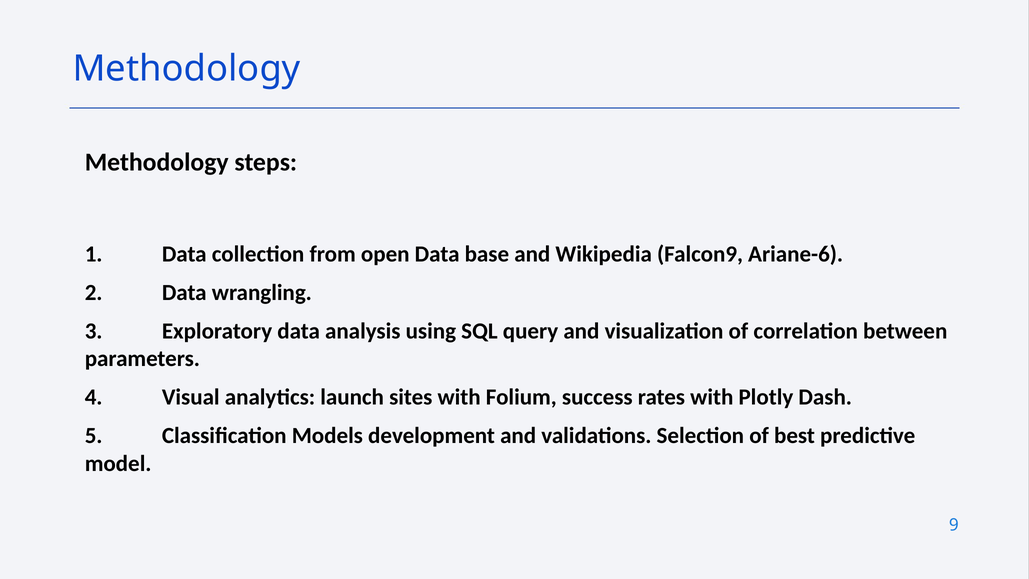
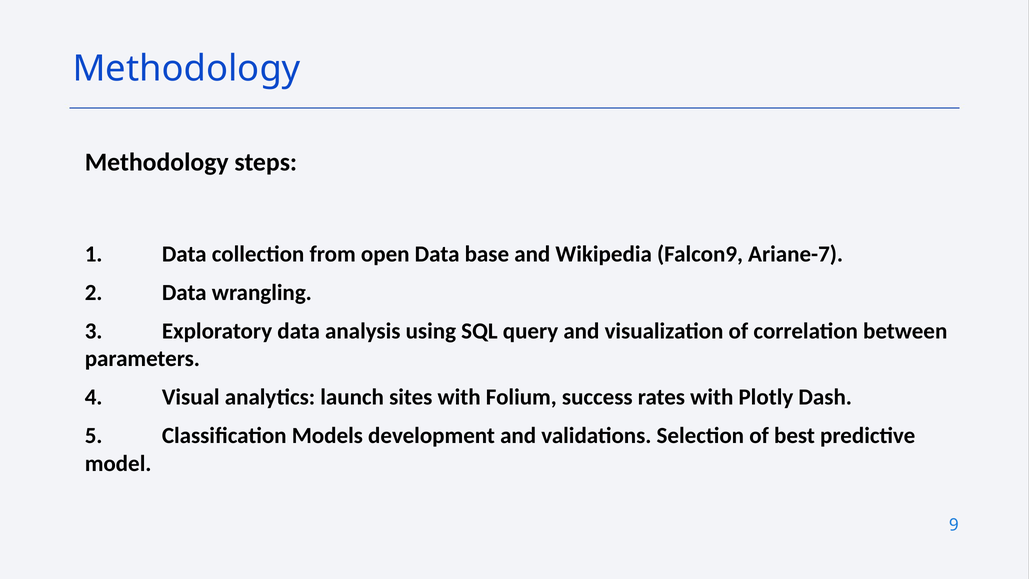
Ariane-6: Ariane-6 -> Ariane-7
